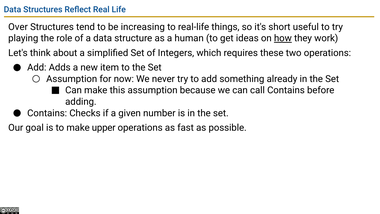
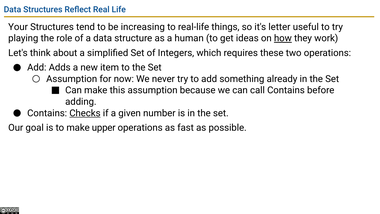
Over: Over -> Your
short: short -> letter
Checks underline: none -> present
